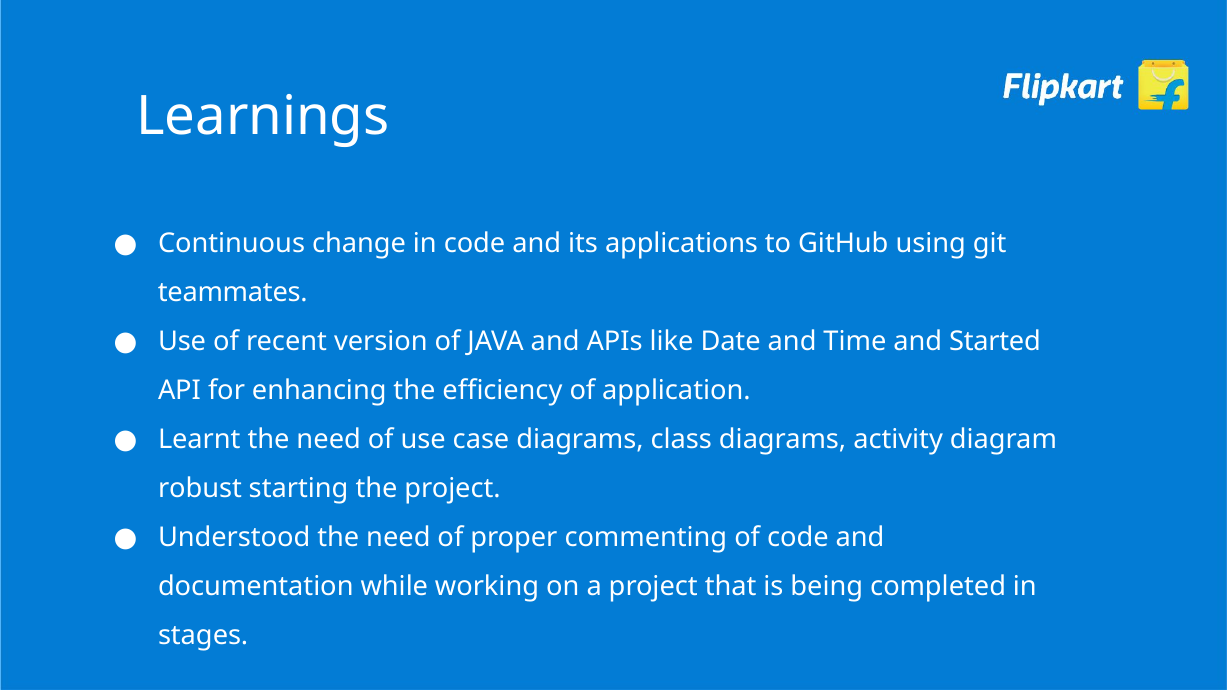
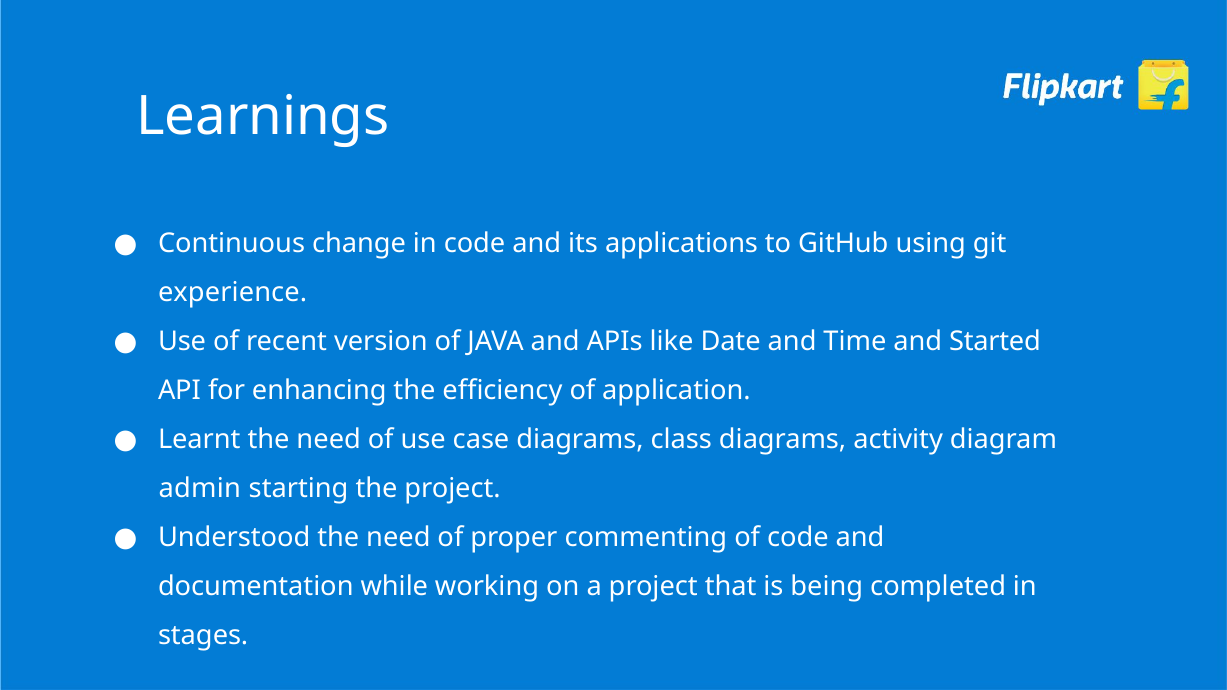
teammates: teammates -> experience
robust: robust -> admin
